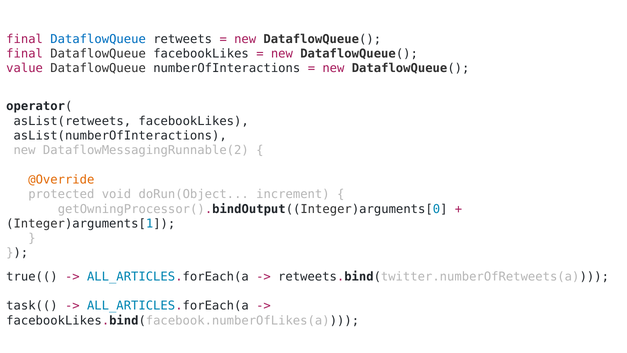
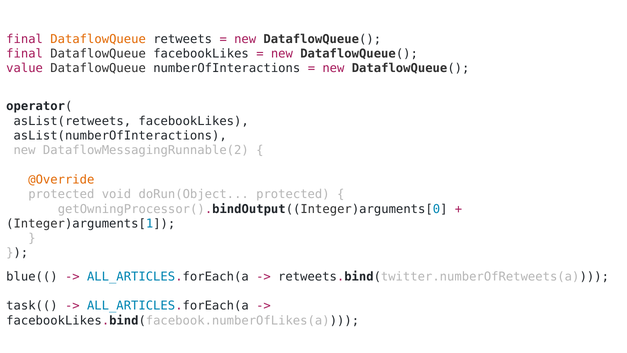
DataflowQueue at (98, 39) colour: blue -> orange
doRun(Object increment: increment -> protected
true((: true(( -> blue((
